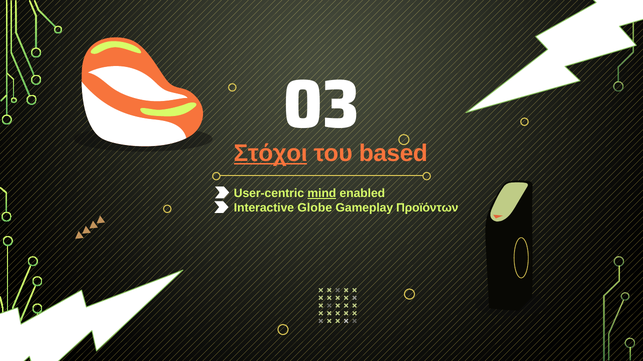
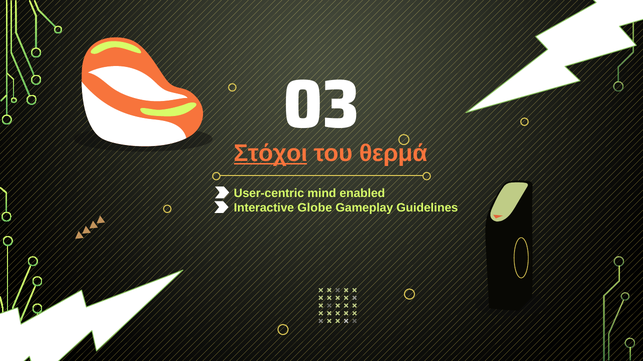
based: based -> θερμά
mind underline: present -> none
Προϊόντων: Προϊόντων -> Guidelines
